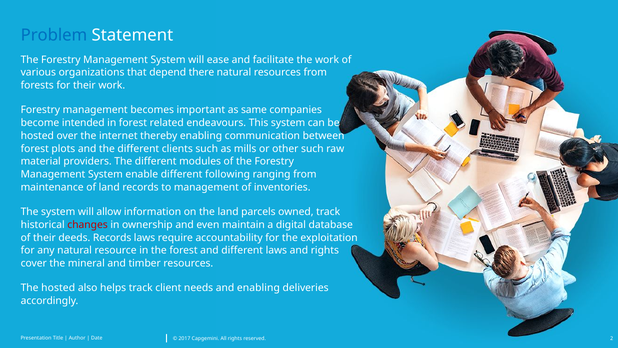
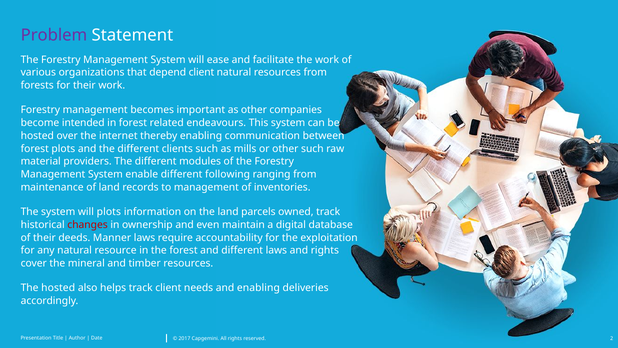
Problem colour: blue -> purple
depend there: there -> client
as same: same -> other
will allow: allow -> plots
deeds Records: Records -> Manner
